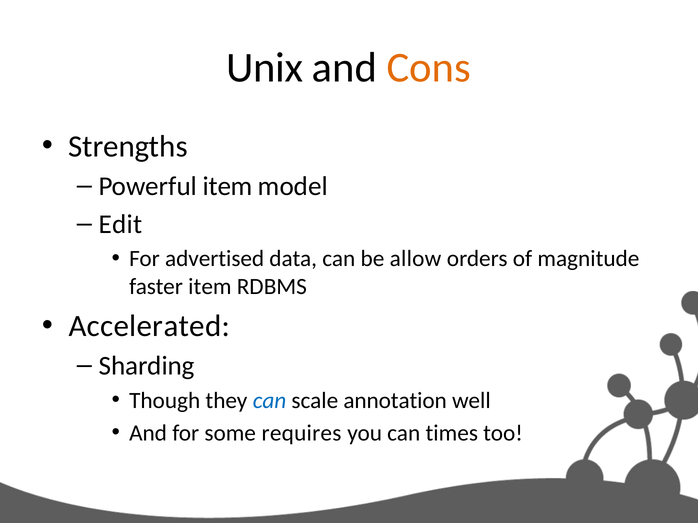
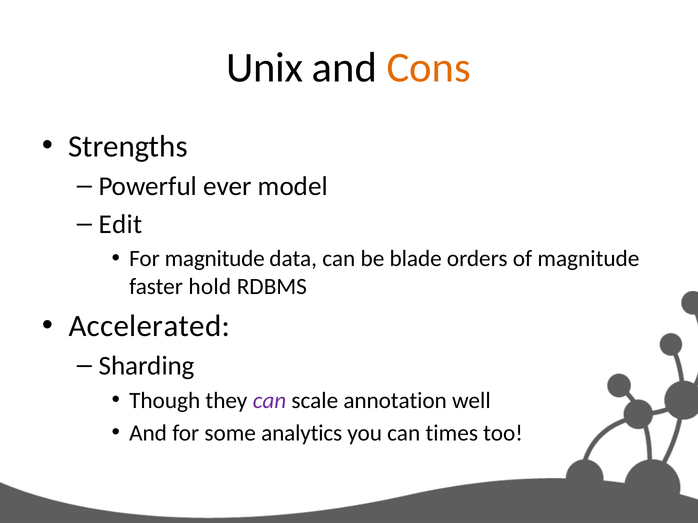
Powerful item: item -> ever
For advertised: advertised -> magnitude
allow: allow -> blade
faster item: item -> hold
can at (270, 401) colour: blue -> purple
requires: requires -> analytics
